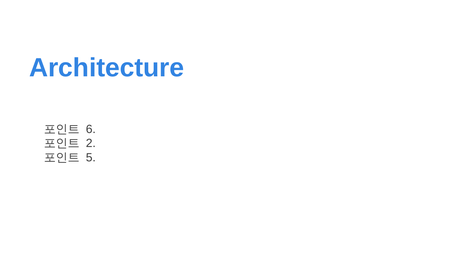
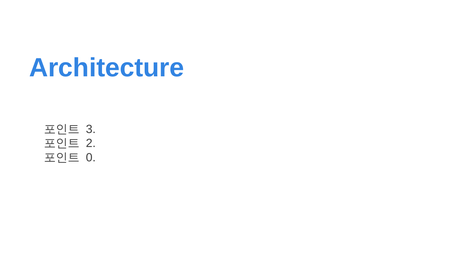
6: 6 -> 3
5: 5 -> 0
